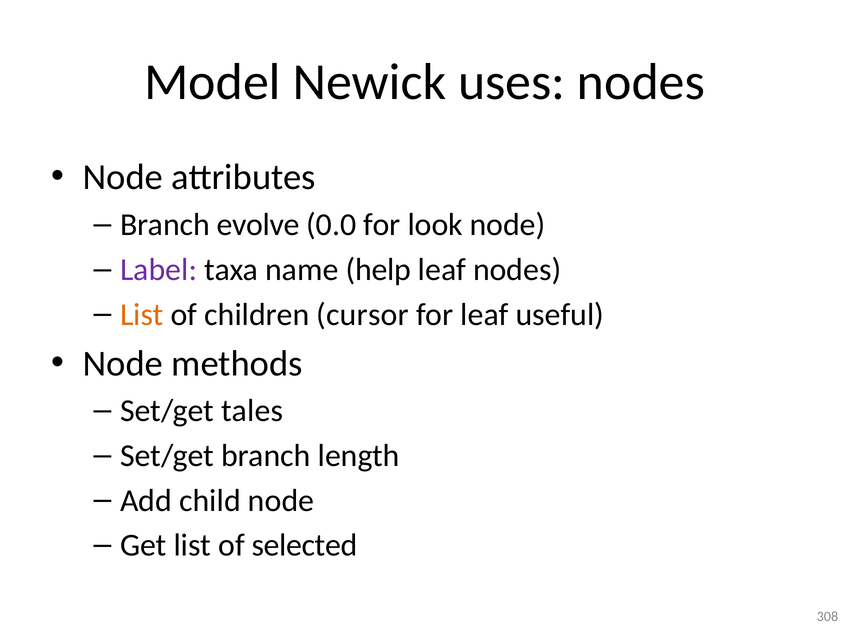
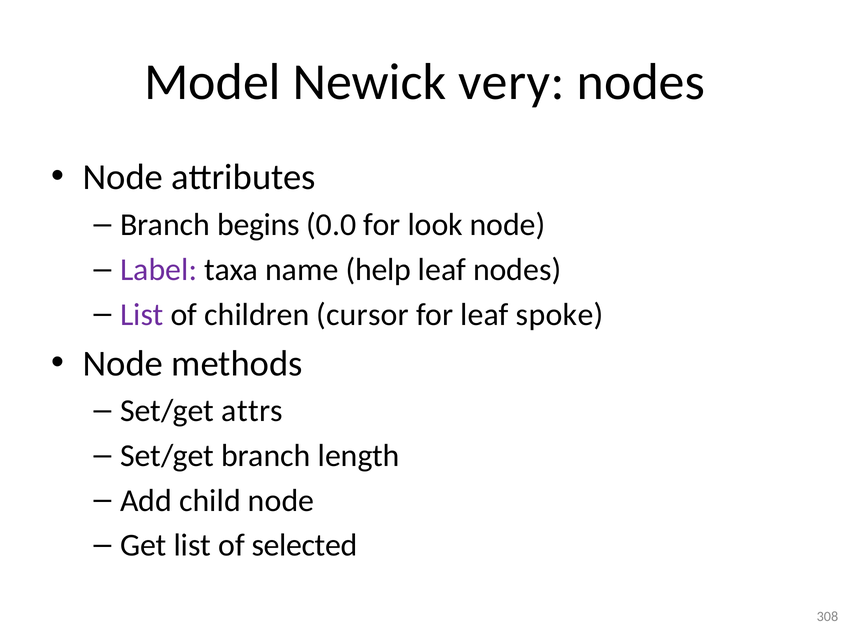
uses: uses -> very
evolve: evolve -> begins
List at (142, 315) colour: orange -> purple
useful: useful -> spoke
tales: tales -> attrs
